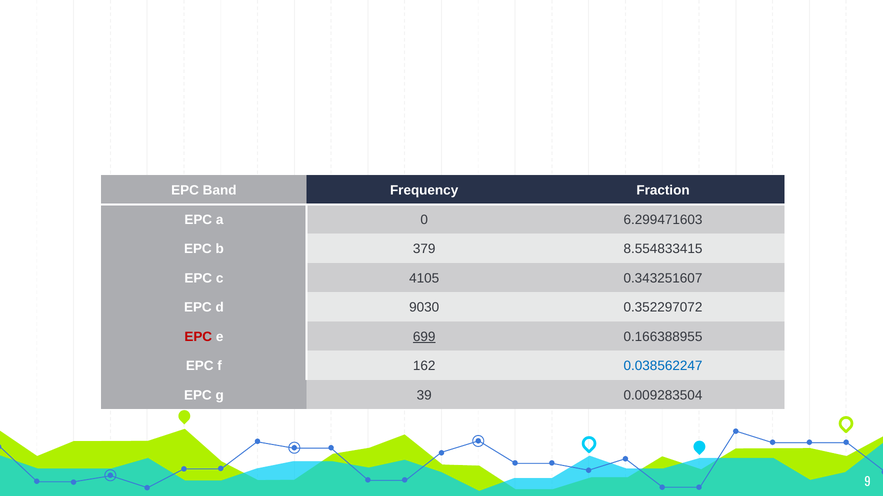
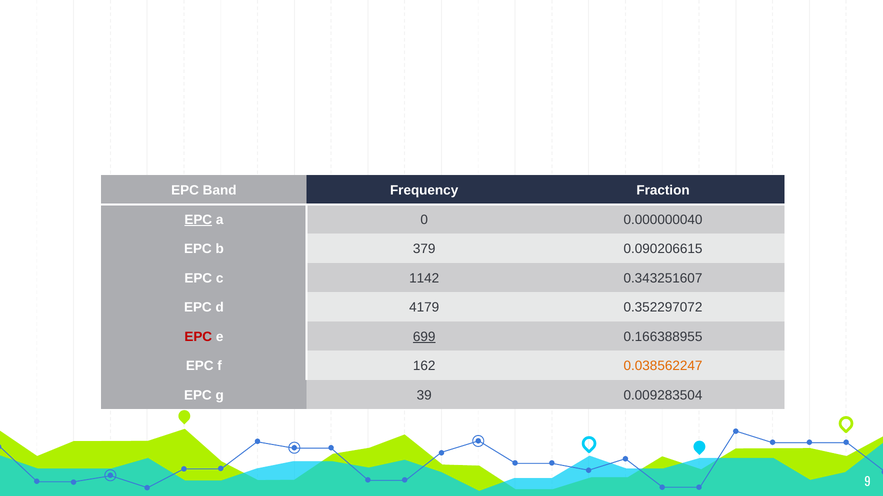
EPC at (198, 220) underline: none -> present
6.299471603: 6.299471603 -> 0.000000040
8.554833415: 8.554833415 -> 0.090206615
4105: 4105 -> 1142
9030: 9030 -> 4179
0.038562247 colour: blue -> orange
